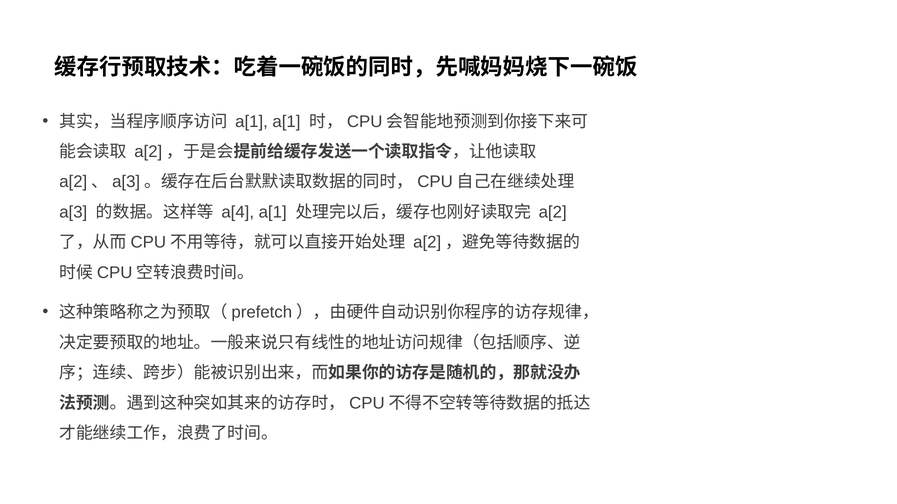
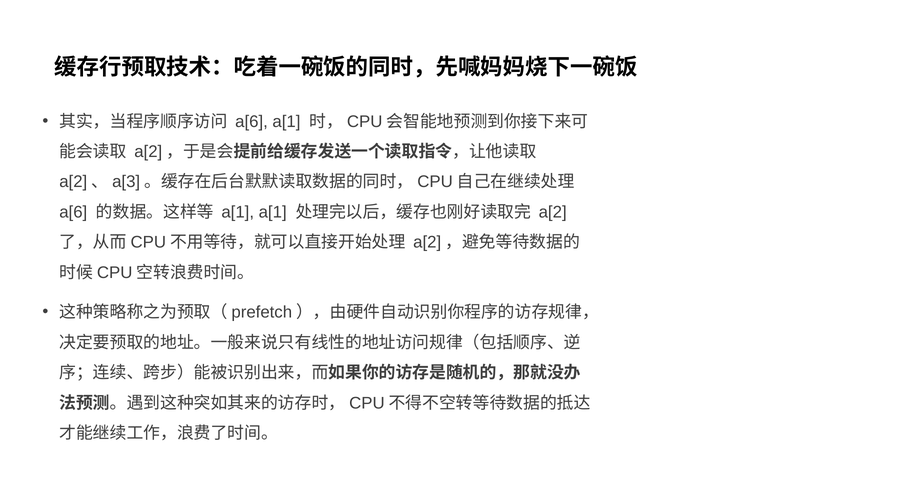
a[1 at (252, 122): a[1 -> a[6
a[3 at (73, 212): a[3 -> a[6
a[4 at (238, 212): a[4 -> a[1
